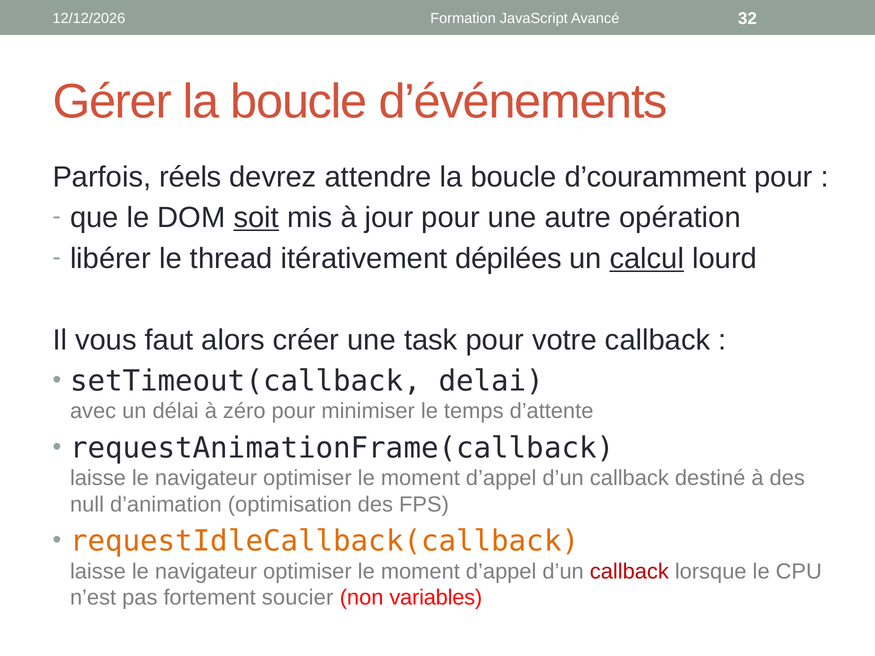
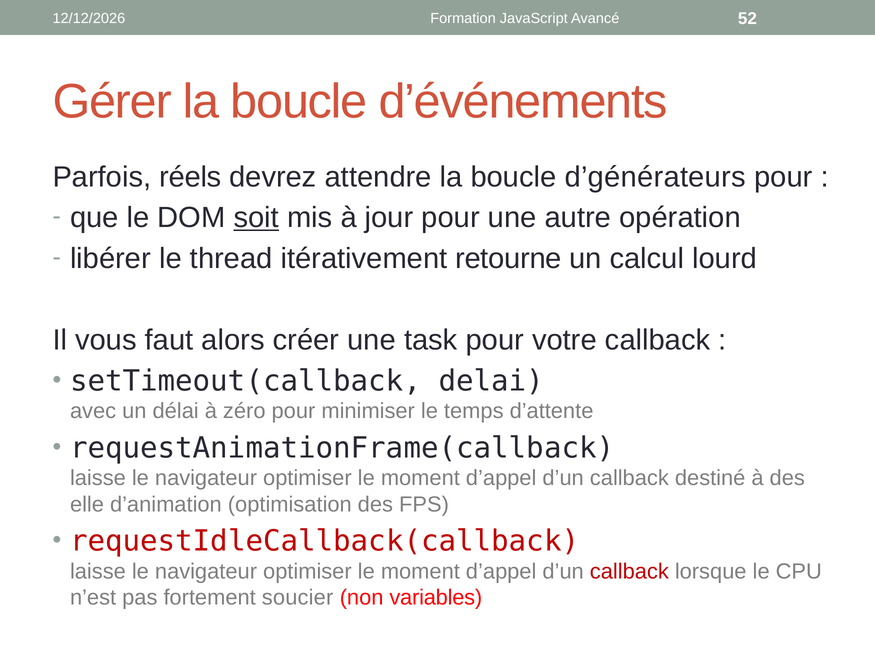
32: 32 -> 52
d’couramment: d’couramment -> d’générateurs
dépilées: dépilées -> retourne
calcul underline: present -> none
null: null -> elle
requestIdleCallback(callback colour: orange -> red
